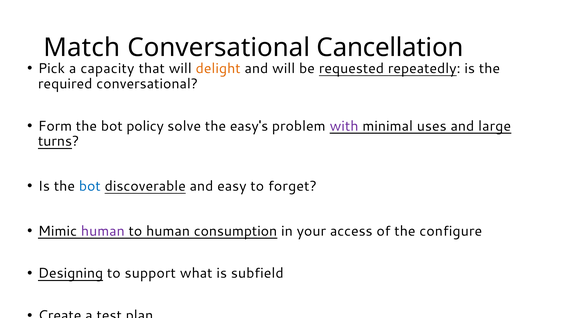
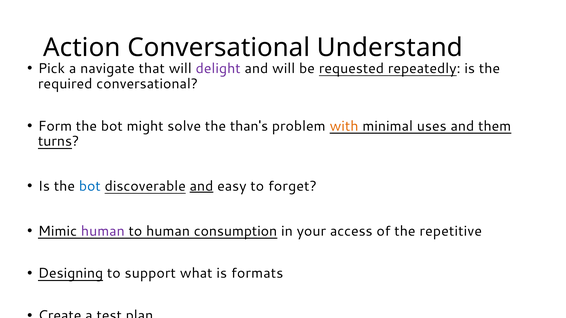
Match: Match -> Action
Cancellation: Cancellation -> Understand
capacity: capacity -> navigate
delight colour: orange -> purple
policy: policy -> might
easy's: easy's -> than's
with colour: purple -> orange
large: large -> them
and at (201, 186) underline: none -> present
configure: configure -> repetitive
subfield: subfield -> formats
